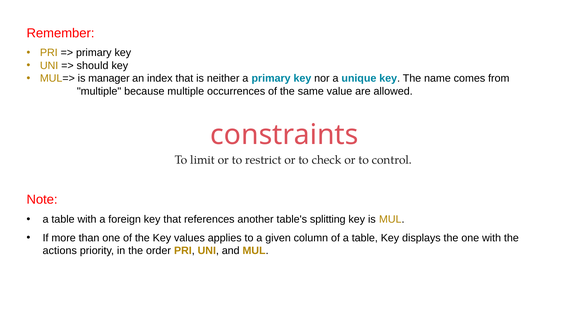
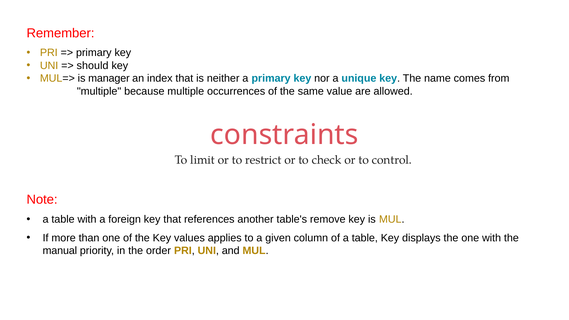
splitting: splitting -> remove
actions: actions -> manual
